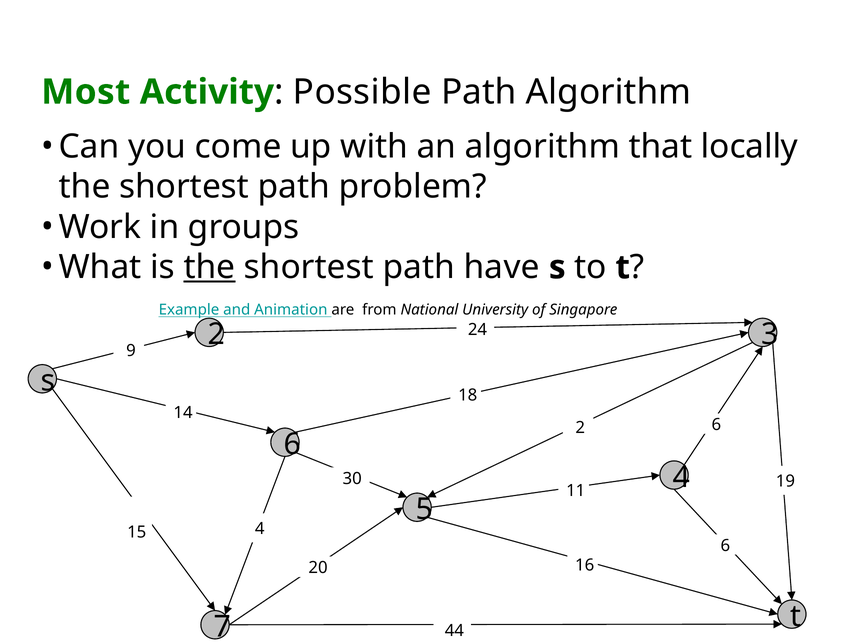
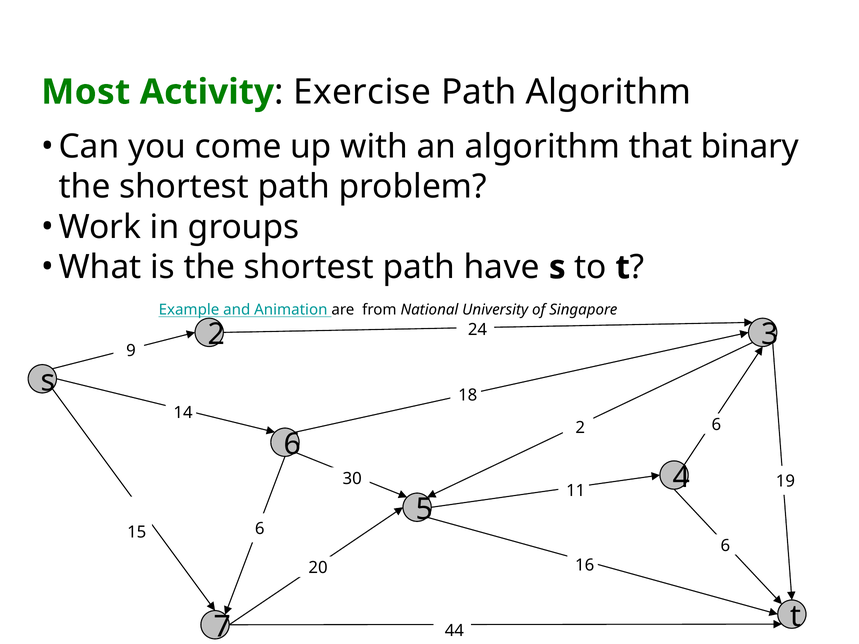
Possible: Possible -> Exercise
locally: locally -> binary
the at (209, 267) underline: present -> none
15 4: 4 -> 6
